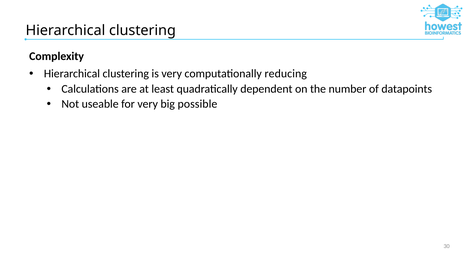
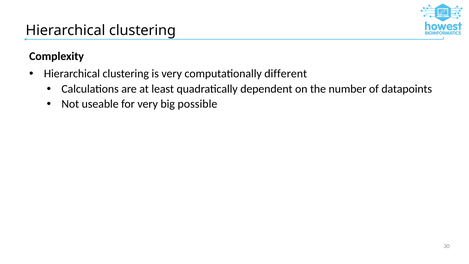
reducing: reducing -> different
